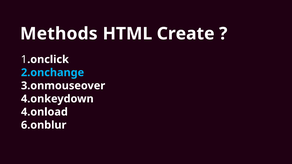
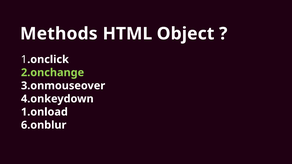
Create: Create -> Object
2.onchange colour: light blue -> light green
4.onload: 4.onload -> 1.onload
